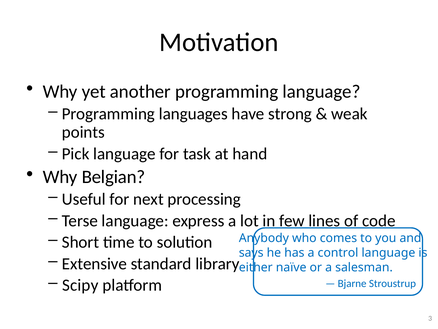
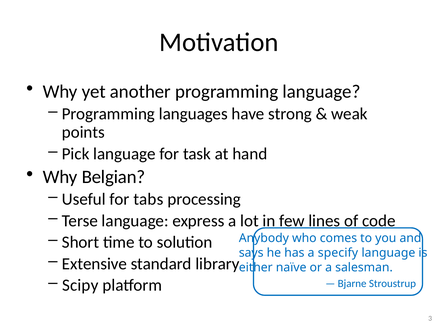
next: next -> tabs
control: control -> specify
